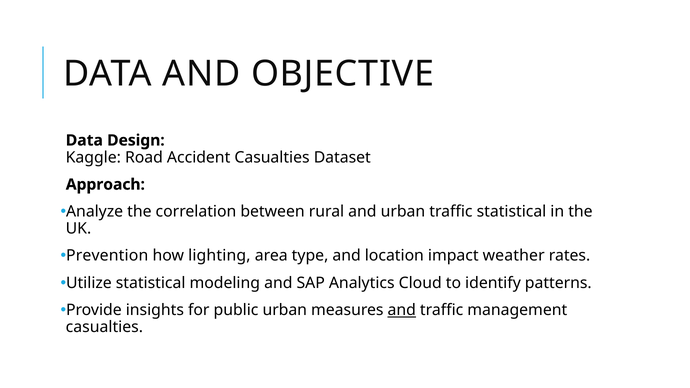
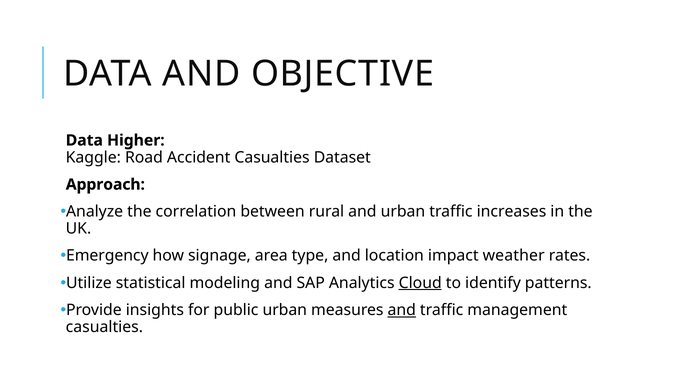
Design: Design -> Higher
traffic statistical: statistical -> increases
Prevention: Prevention -> Emergency
lighting: lighting -> signage
Cloud underline: none -> present
